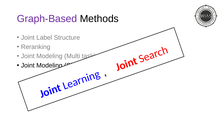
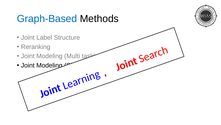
Graph-Based colour: purple -> blue
